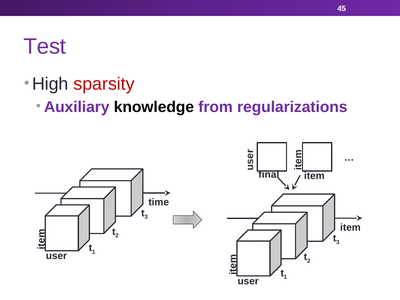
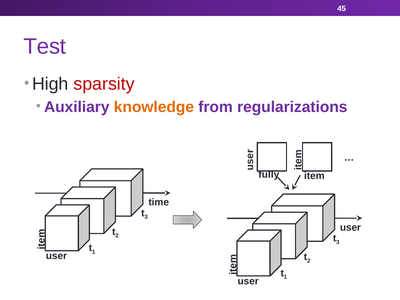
knowledge colour: black -> orange
final: final -> fully
item at (350, 228): item -> user
